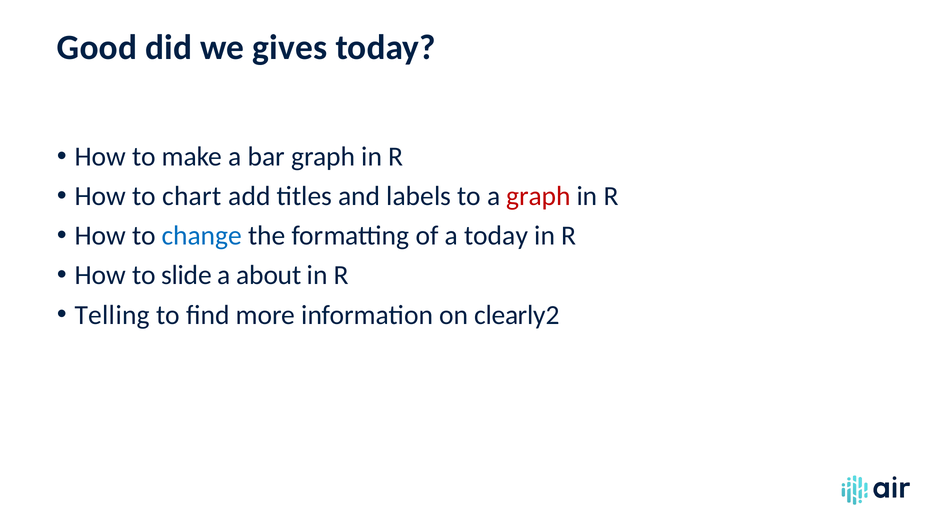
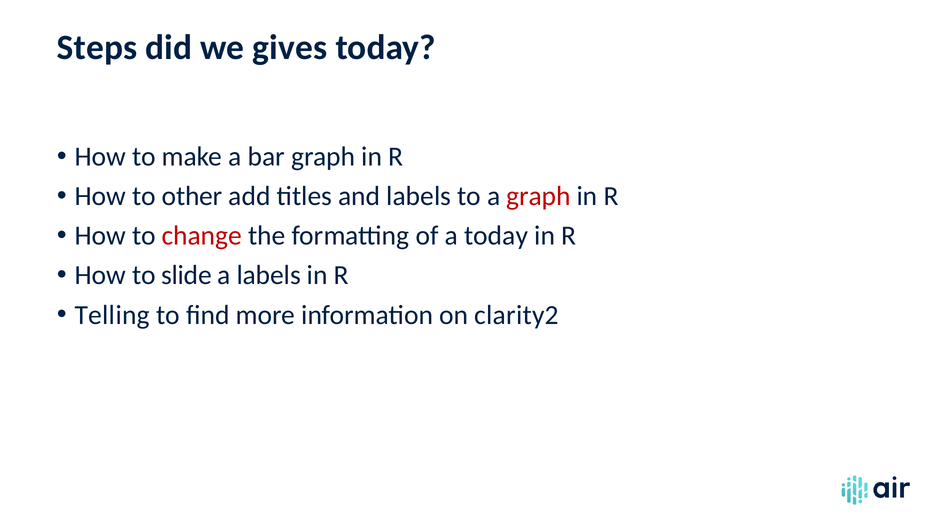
Good: Good -> Steps
chart: chart -> other
change colour: blue -> red
a about: about -> labels
clearly2: clearly2 -> clarity2
